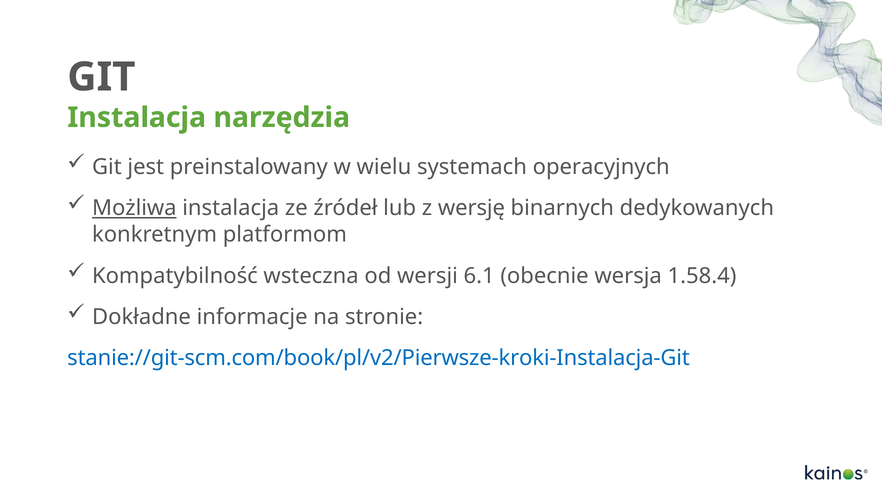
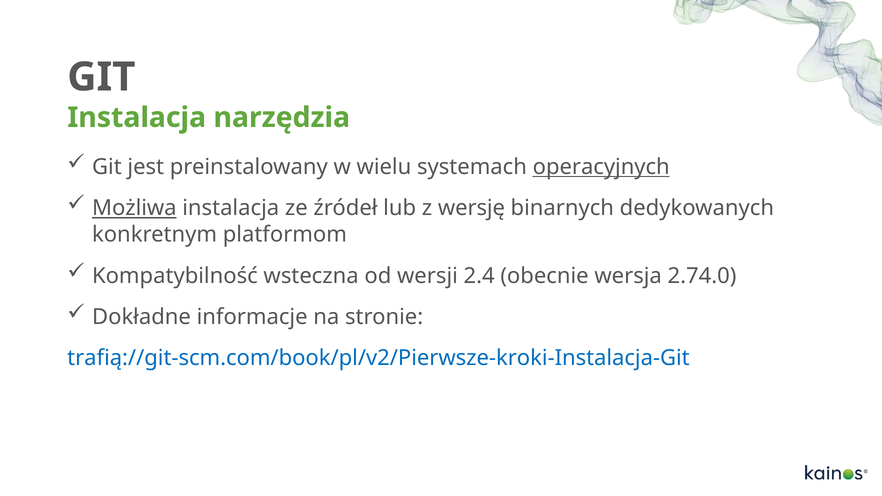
operacyjnych underline: none -> present
6.1: 6.1 -> 2.4
1.58.4: 1.58.4 -> 2.74.0
stanie://git-scm.com/book/pl/v2/Pierwsze-kroki-Instalacja-Git: stanie://git-scm.com/book/pl/v2/Pierwsze-kroki-Instalacja-Git -> trafią://git-scm.com/book/pl/v2/Pierwsze-kroki-Instalacja-Git
